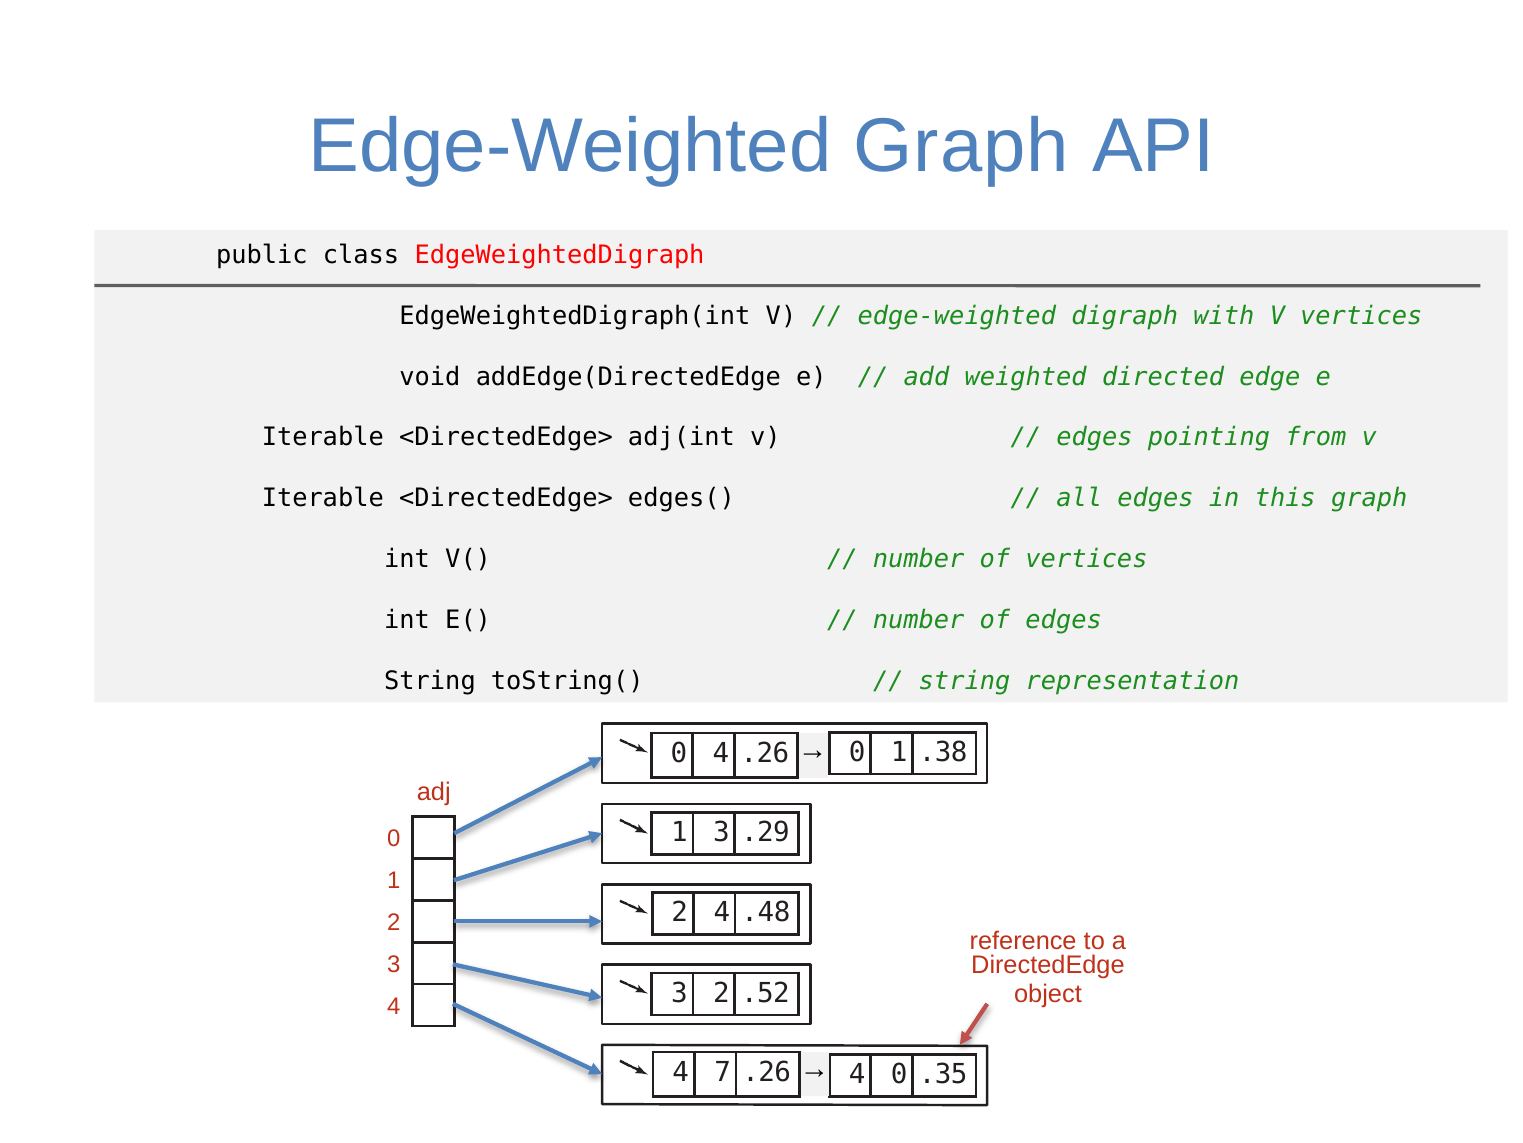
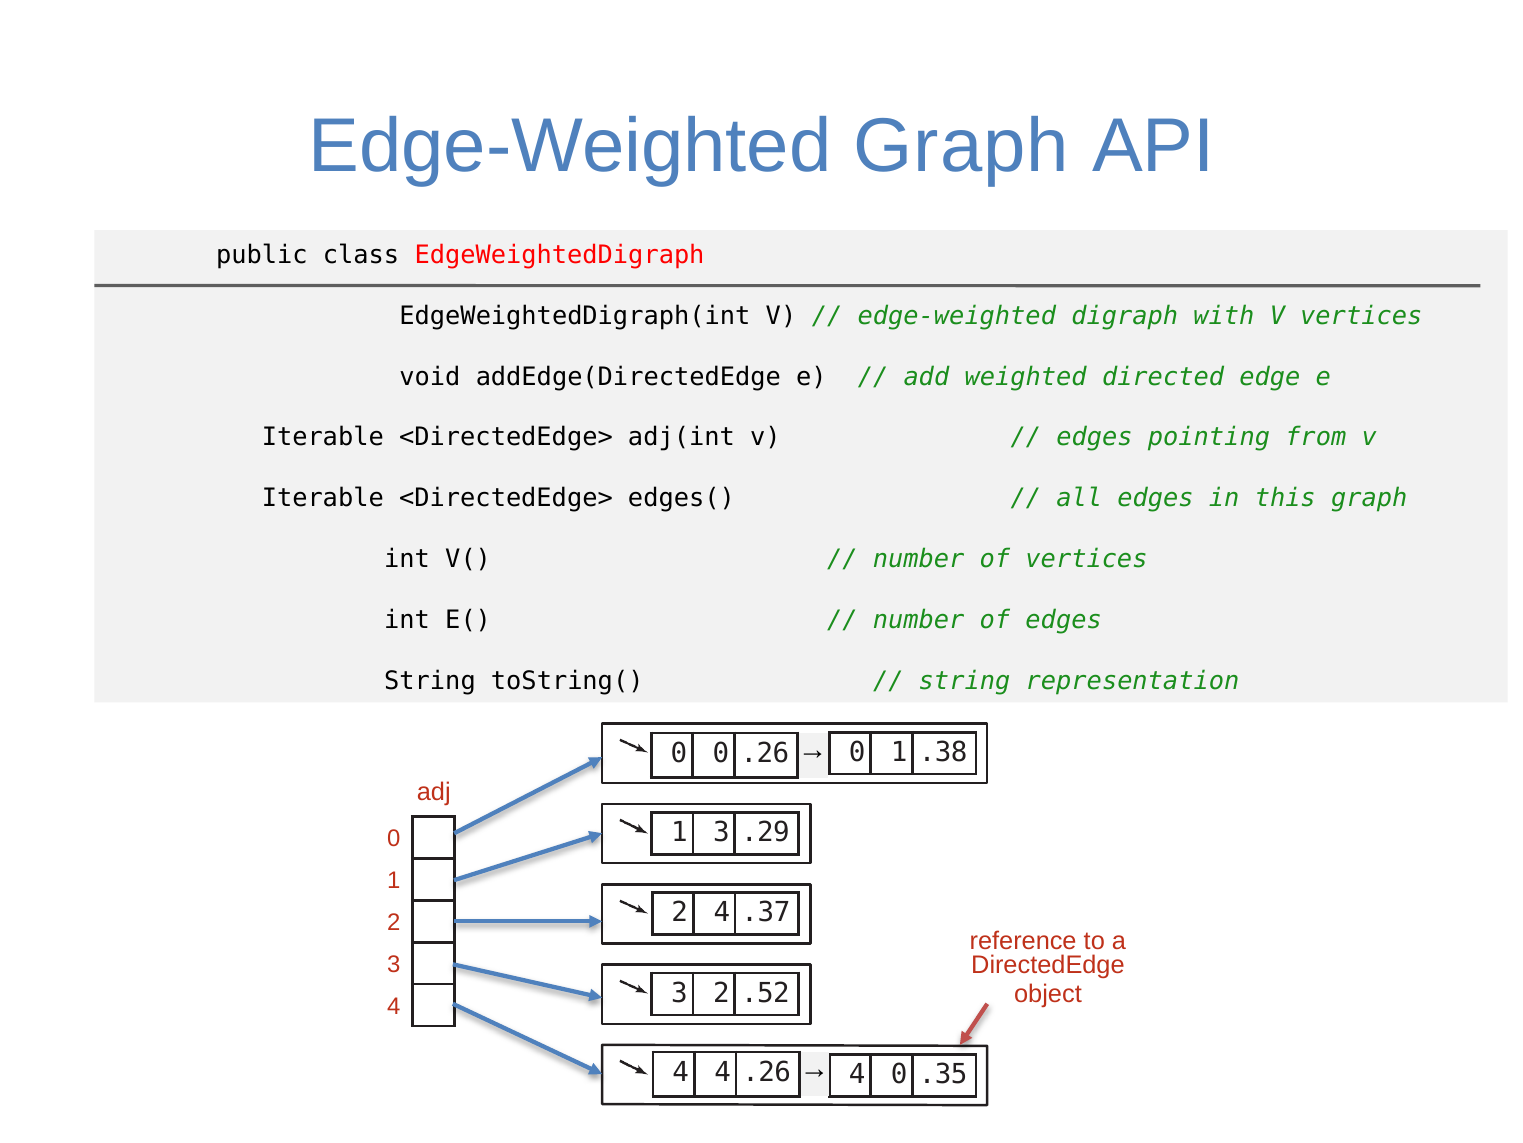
0 4: 4 -> 0
.48: .48 -> .37
4 7: 7 -> 4
